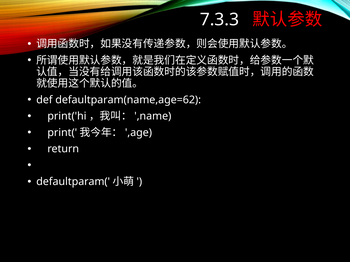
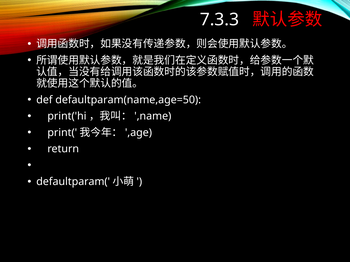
defaultparam(name,age=62: defaultparam(name,age=62 -> defaultparam(name,age=50
